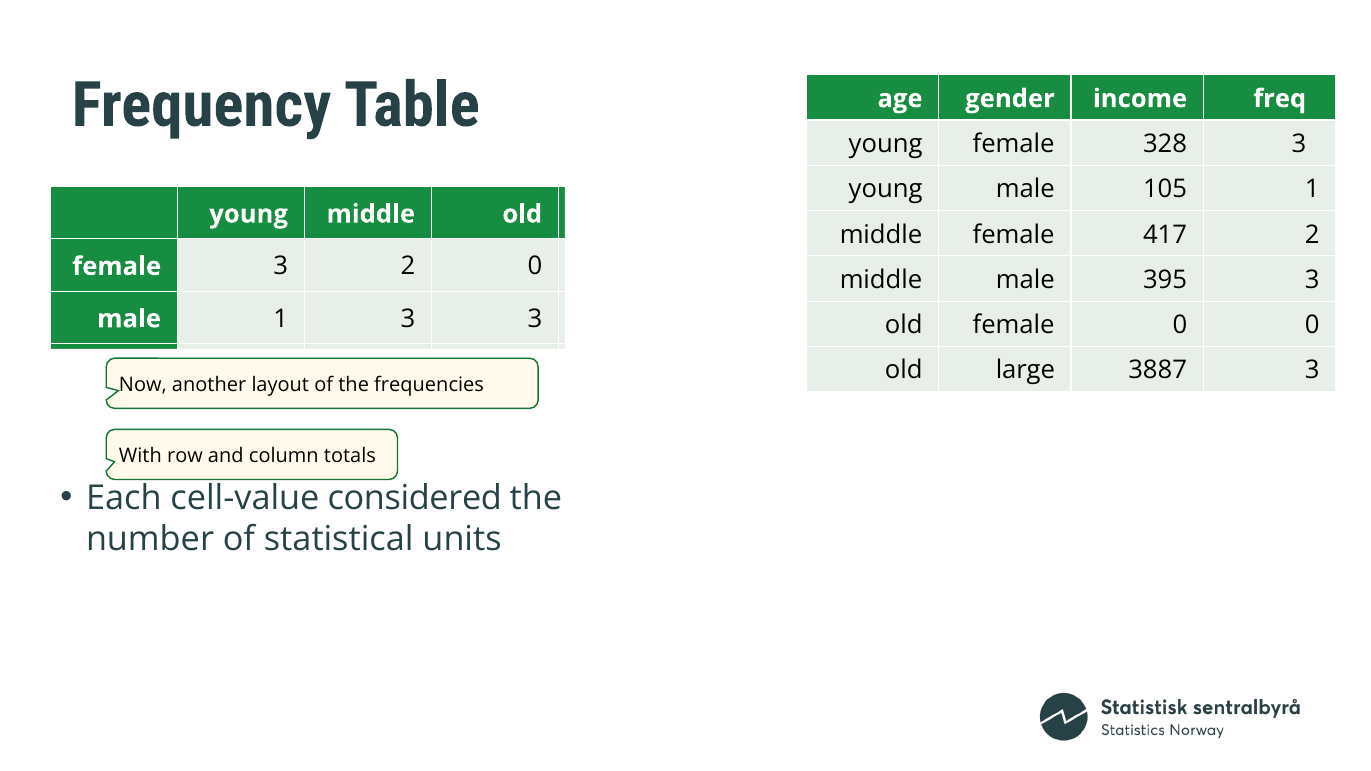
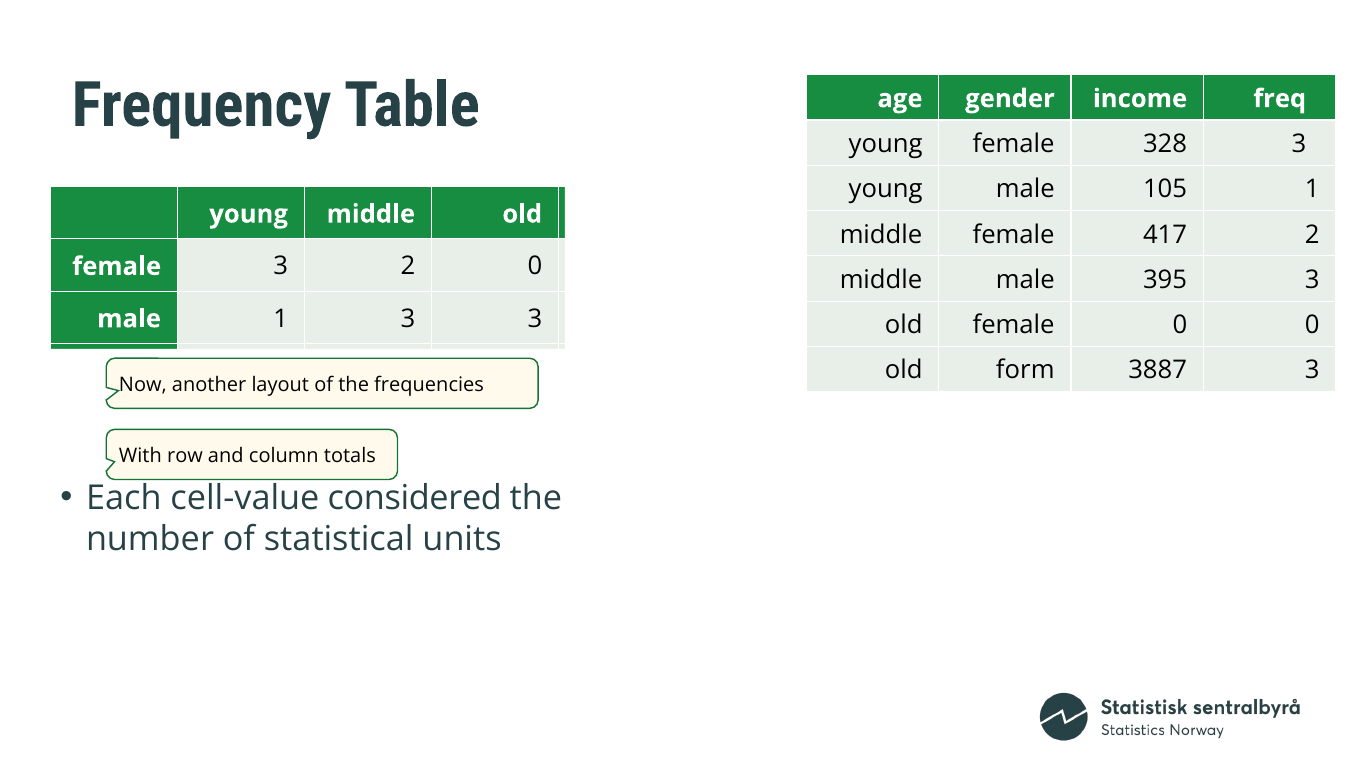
large: large -> form
